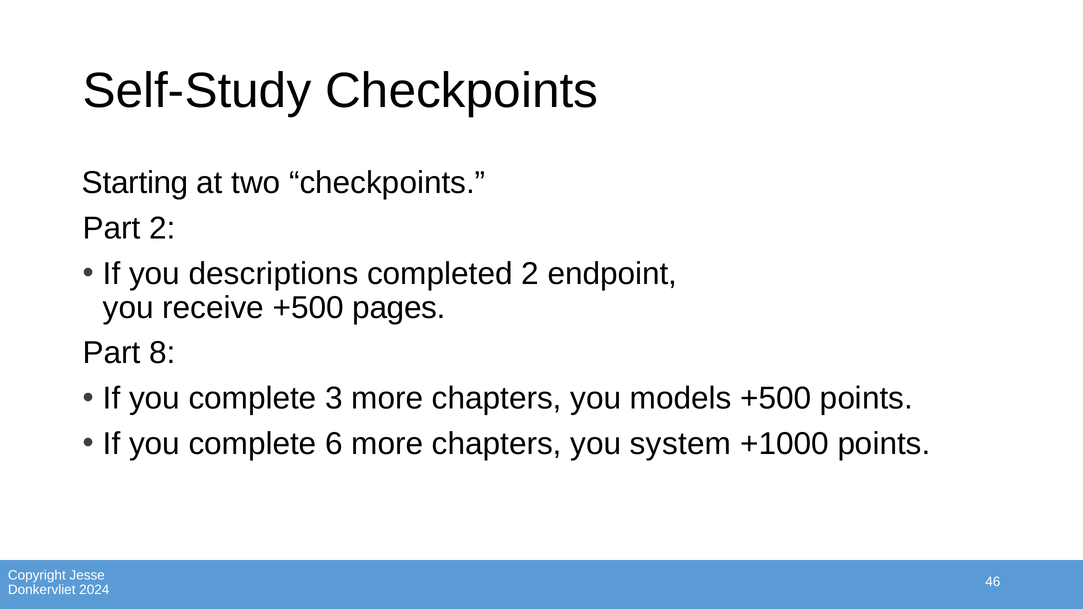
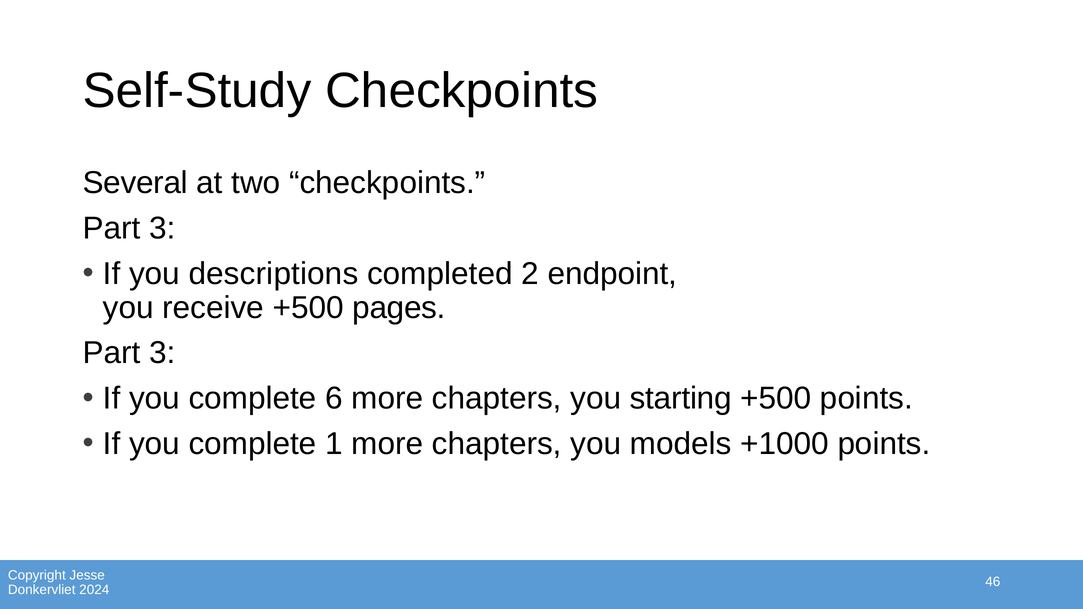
Starting: Starting -> Several
2 at (162, 228): 2 -> 3
8 at (162, 353): 8 -> 3
3: 3 -> 6
models: models -> starting
6: 6 -> 1
system: system -> models
